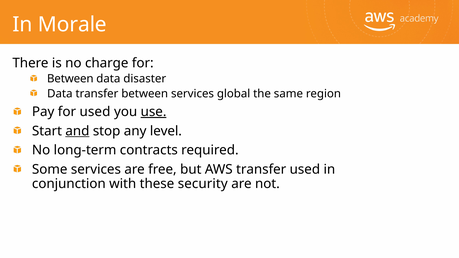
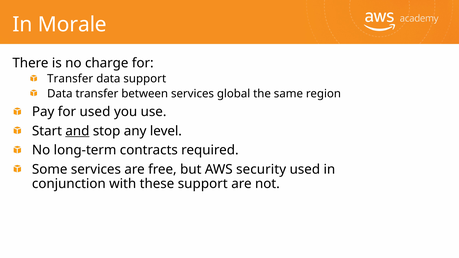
Between at (70, 79): Between -> Transfer
data disaster: disaster -> support
use underline: present -> none
AWS transfer: transfer -> security
these security: security -> support
